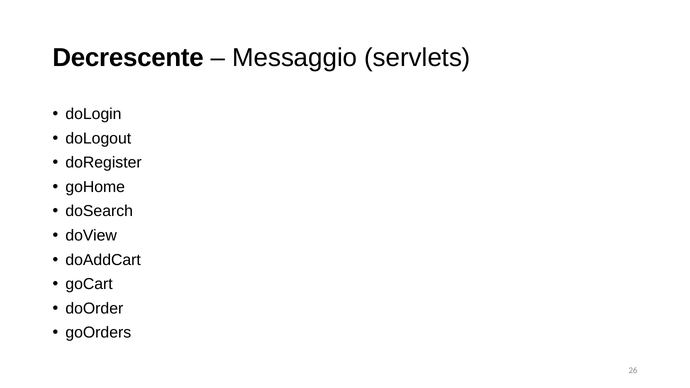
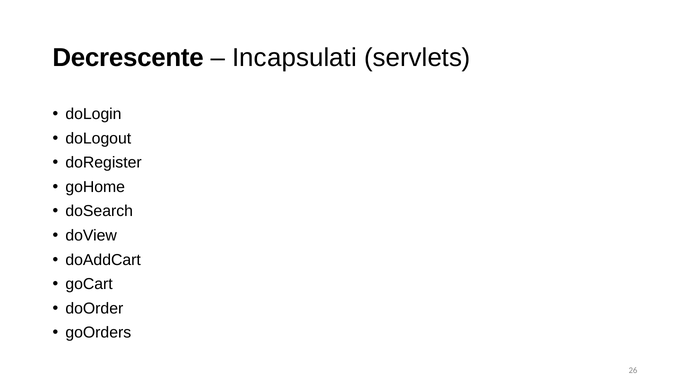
Messaggio: Messaggio -> Incapsulati
